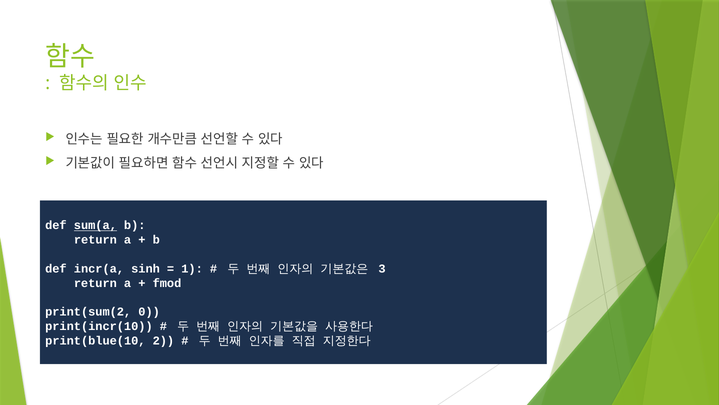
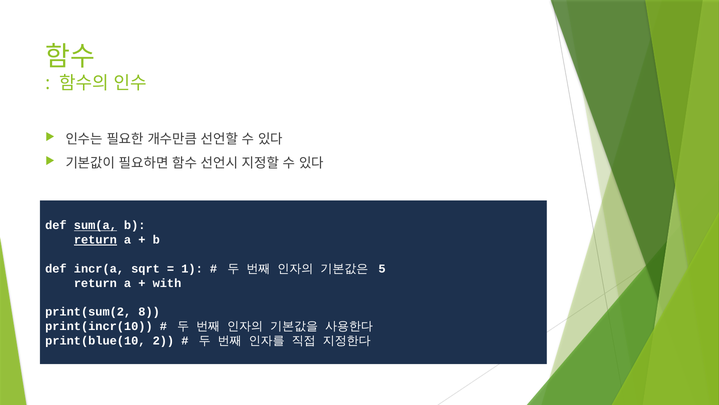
return at (95, 240) underline: none -> present
sinh: sinh -> sqrt
3: 3 -> 5
fmod: fmod -> with
0: 0 -> 8
